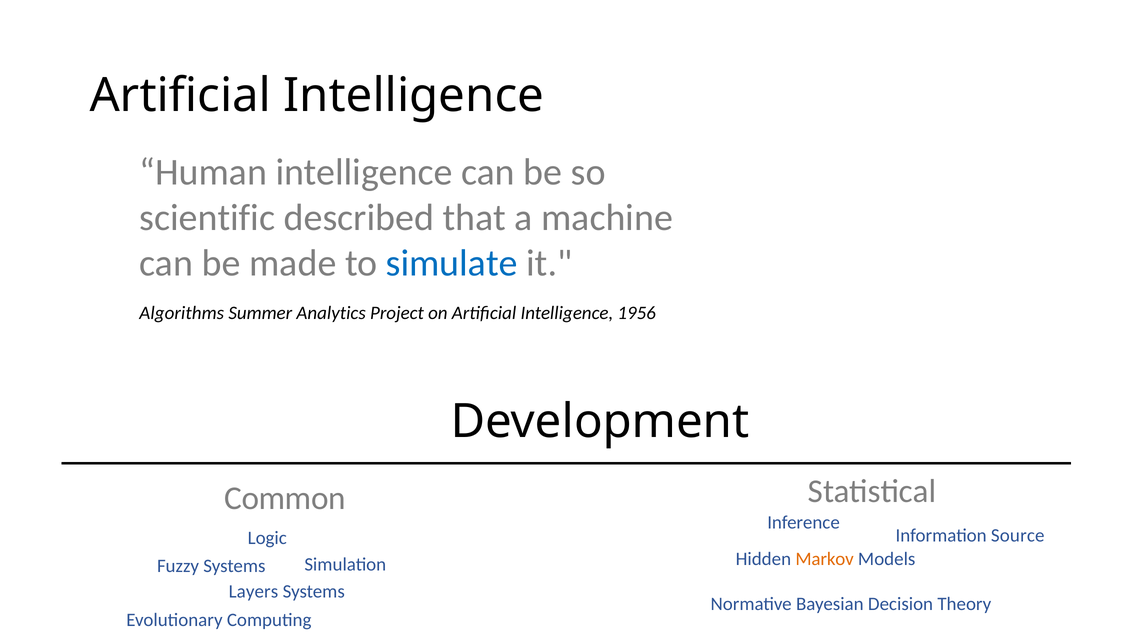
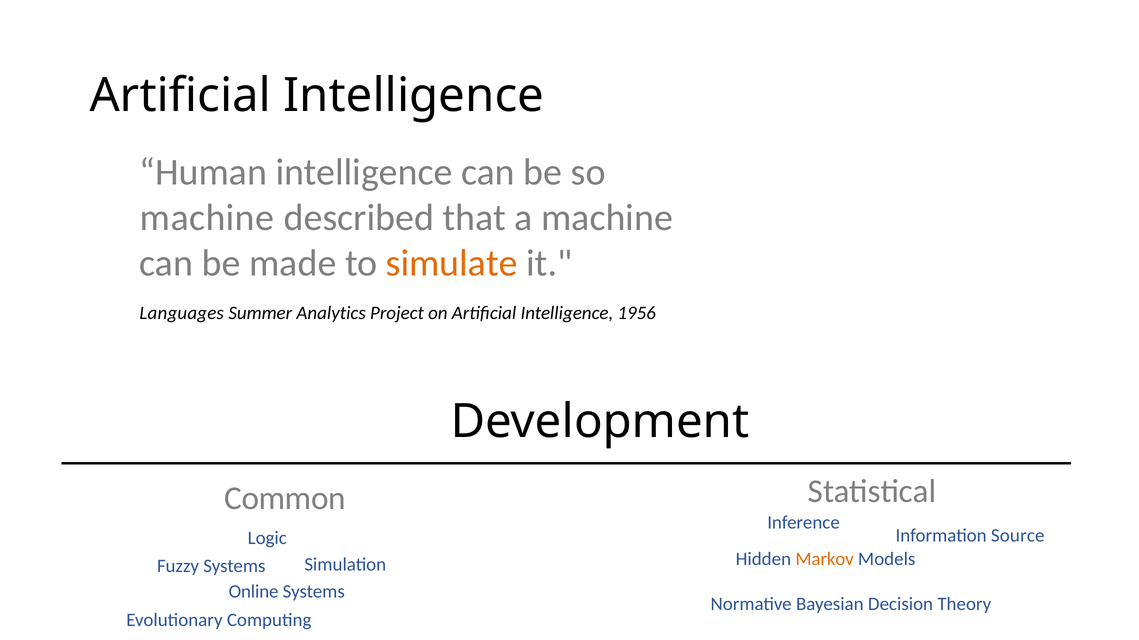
scientific at (207, 218): scientific -> machine
simulate colour: blue -> orange
Algorithms: Algorithms -> Languages
Layers: Layers -> Online
